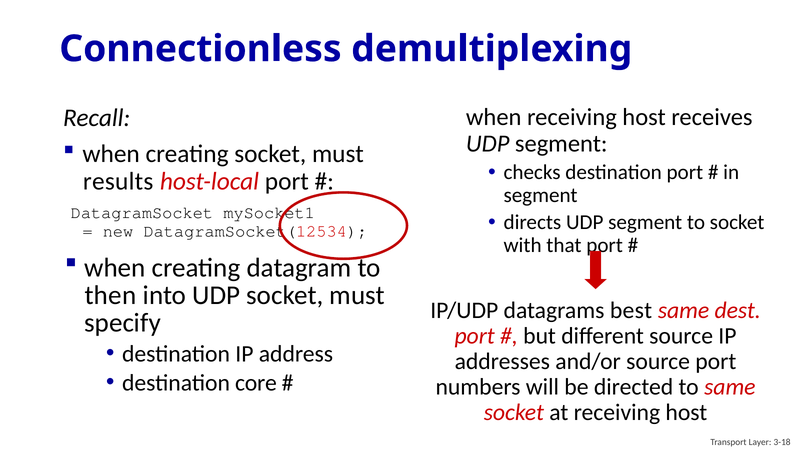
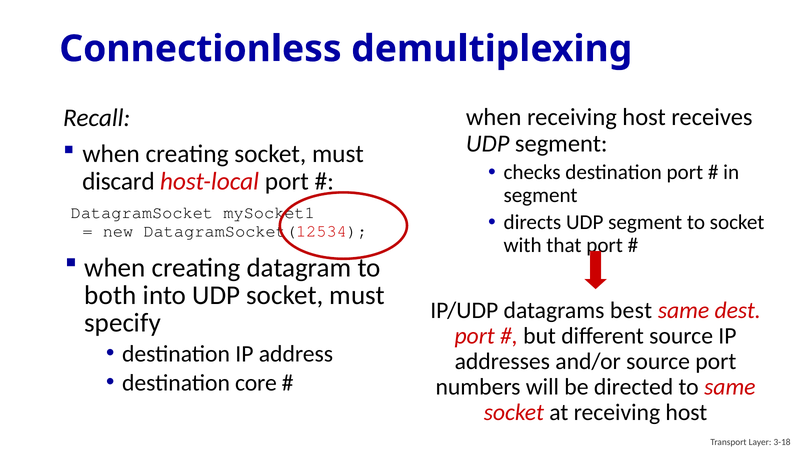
results: results -> discard
then: then -> both
